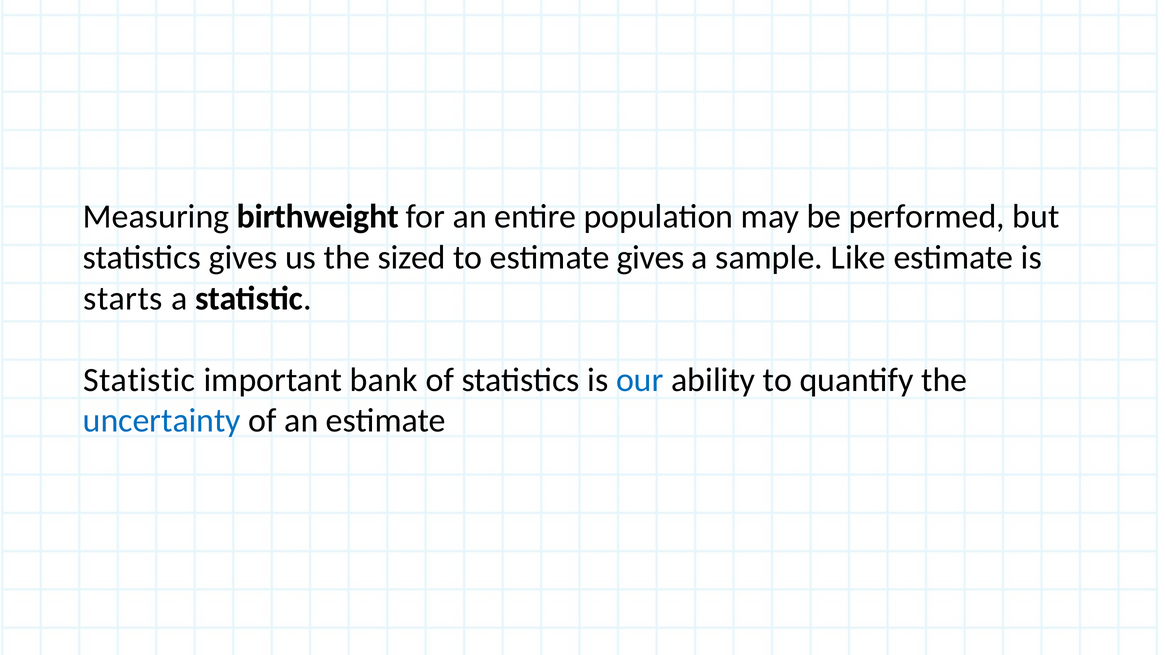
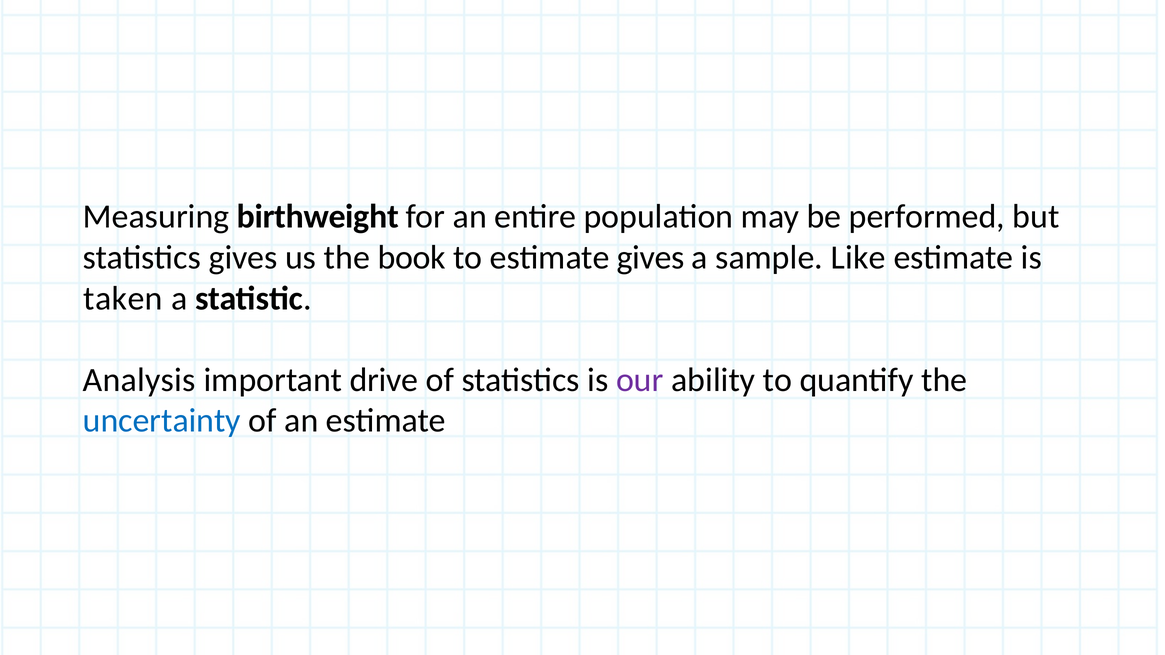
sized: sized -> book
starts: starts -> taken
Statistic at (139, 380): Statistic -> Analysis
bank: bank -> drive
our colour: blue -> purple
